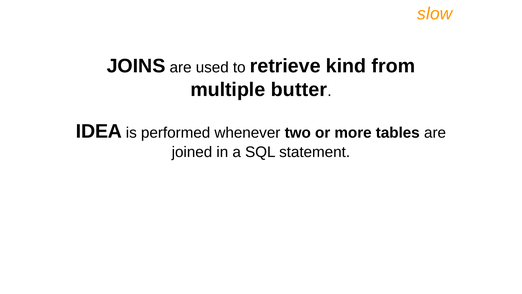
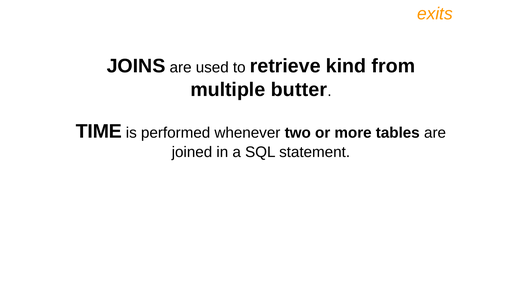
slow: slow -> exits
IDEA: IDEA -> TIME
